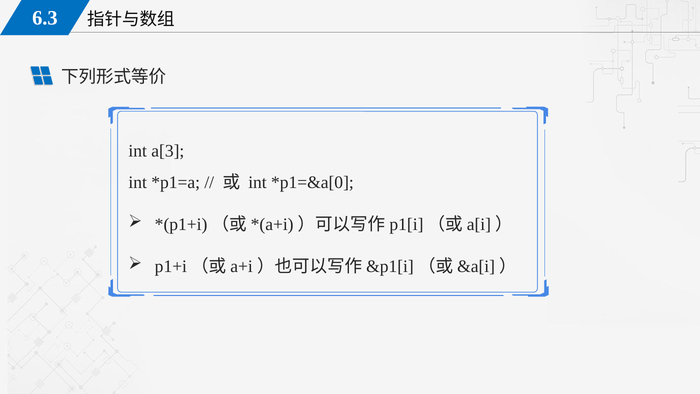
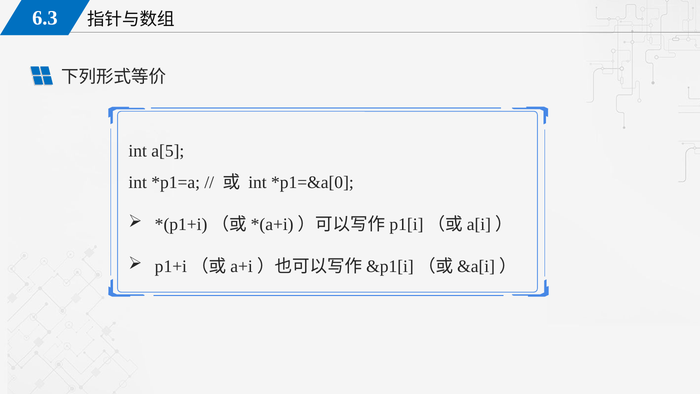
a[3: a[3 -> a[5
